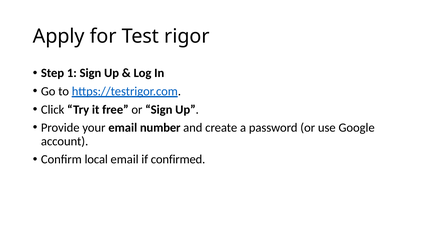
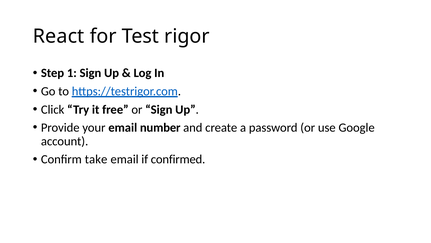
Apply: Apply -> React
local: local -> take
